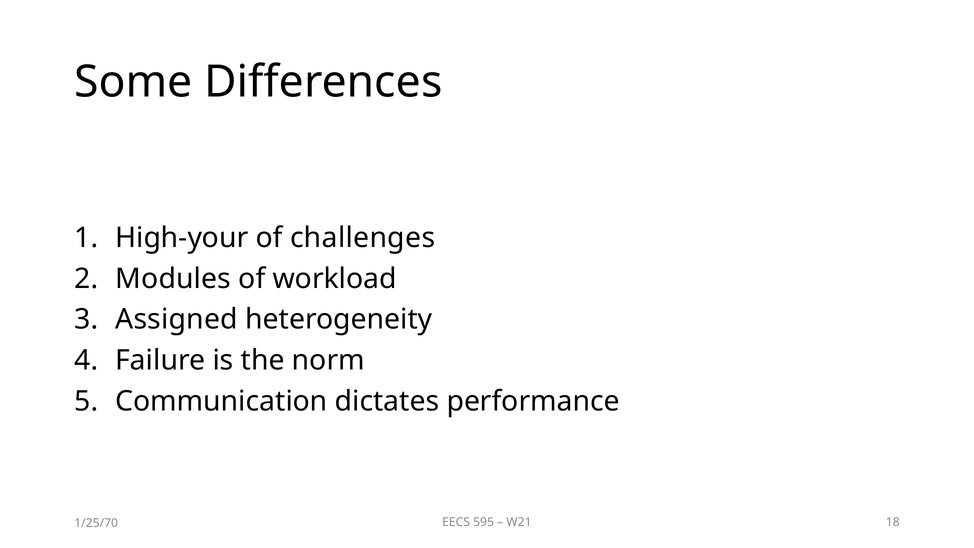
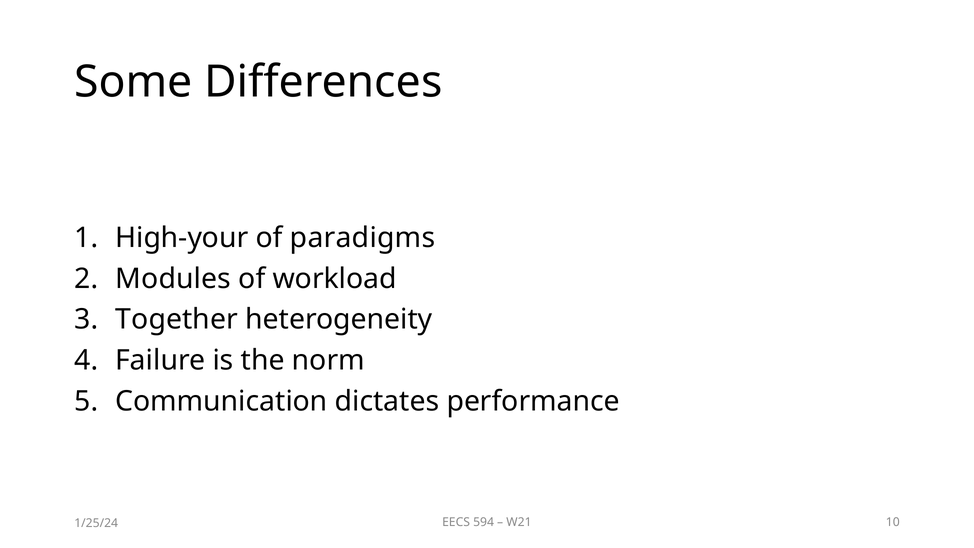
challenges: challenges -> paradigms
Assigned: Assigned -> Together
595: 595 -> 594
18: 18 -> 10
1/25/70: 1/25/70 -> 1/25/24
